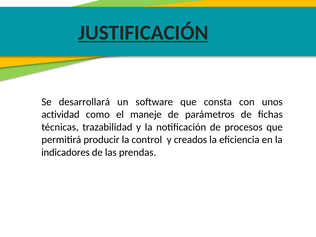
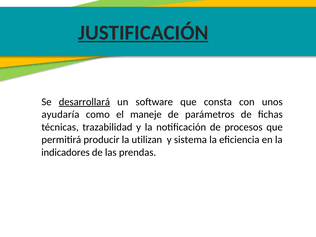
desarrollará underline: none -> present
actividad: actividad -> ayudaría
control: control -> utilizan
creados: creados -> sistema
